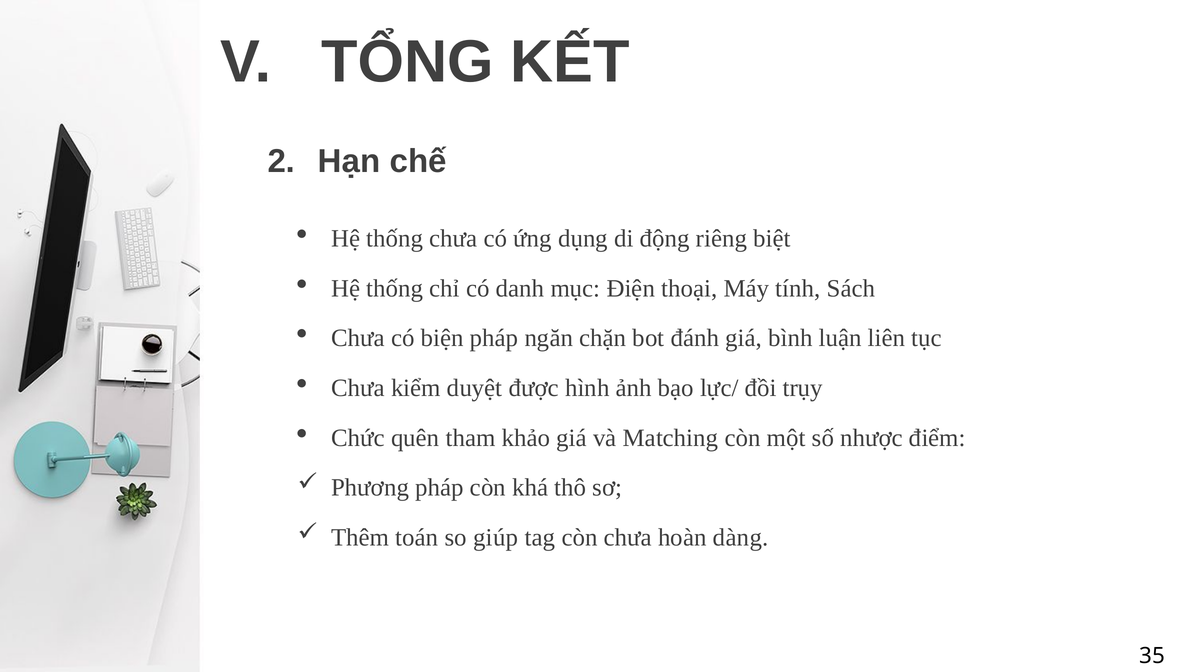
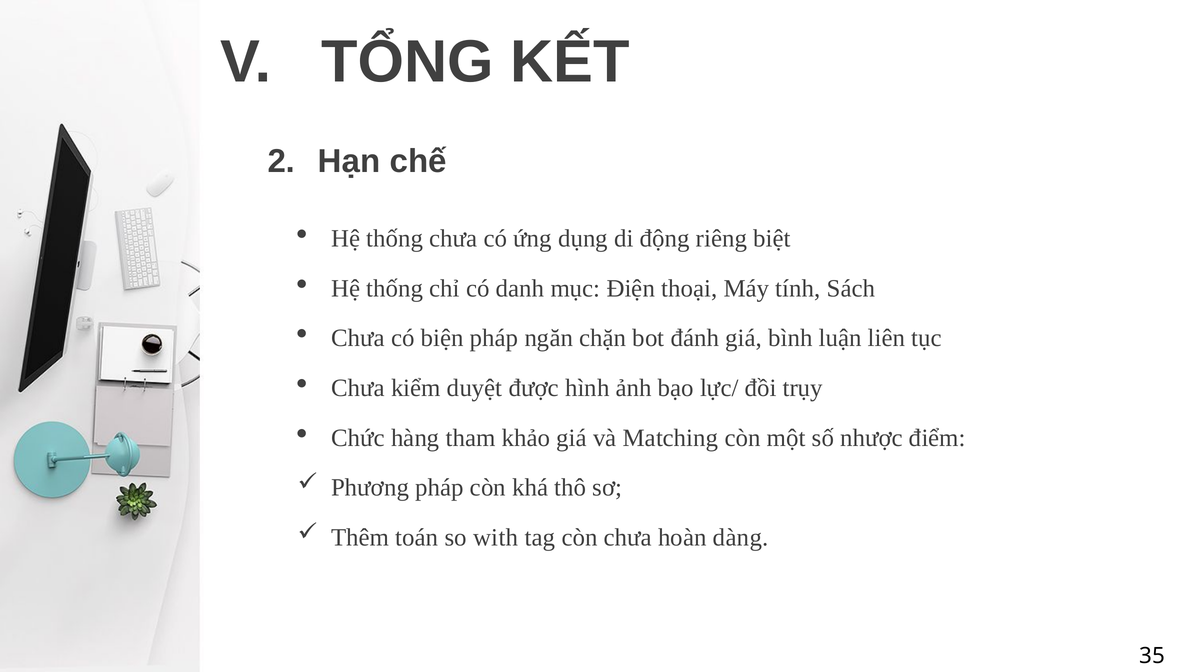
quên: quên -> hàng
giúp: giúp -> with
